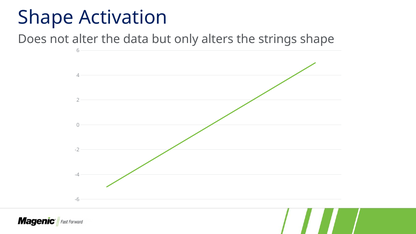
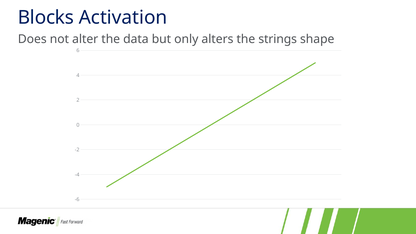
Shape at (46, 18): Shape -> Blocks
